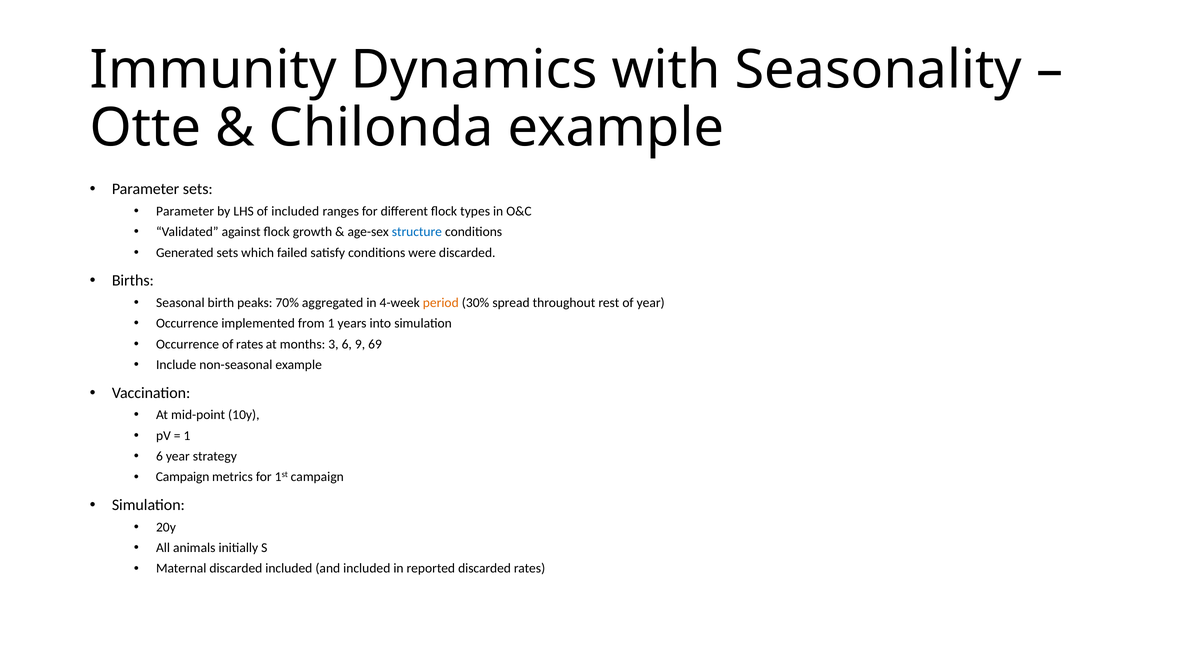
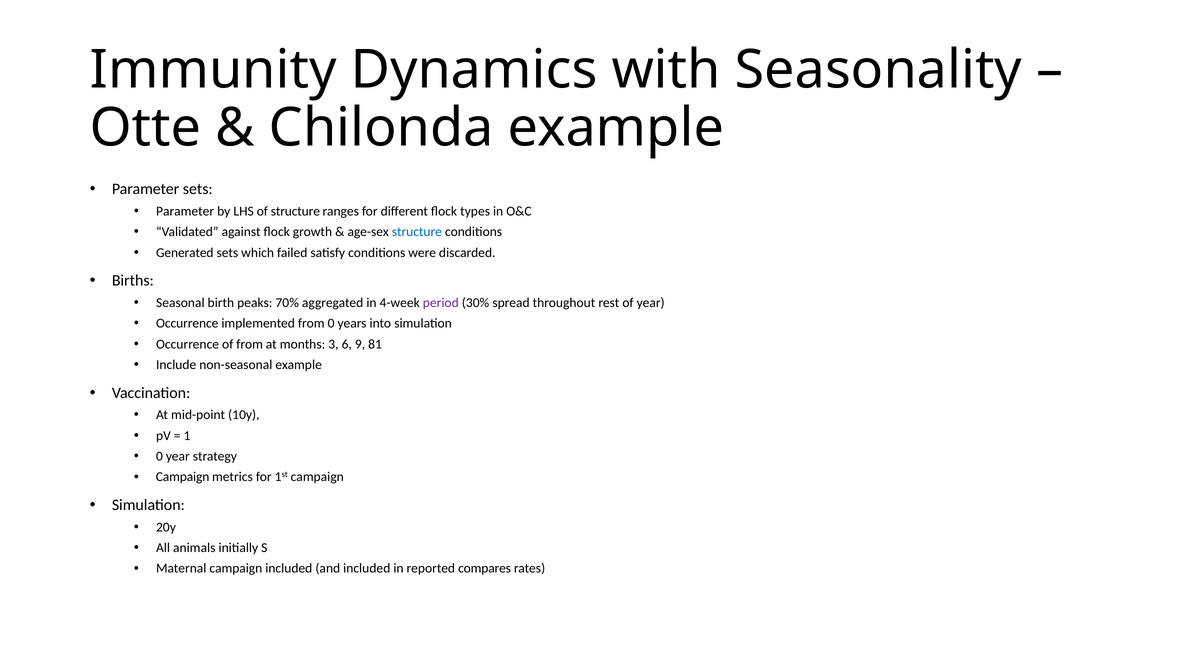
of included: included -> structure
period colour: orange -> purple
from 1: 1 -> 0
of rates: rates -> from
69: 69 -> 81
6 at (159, 457): 6 -> 0
Maternal discarded: discarded -> campaign
reported discarded: discarded -> compares
